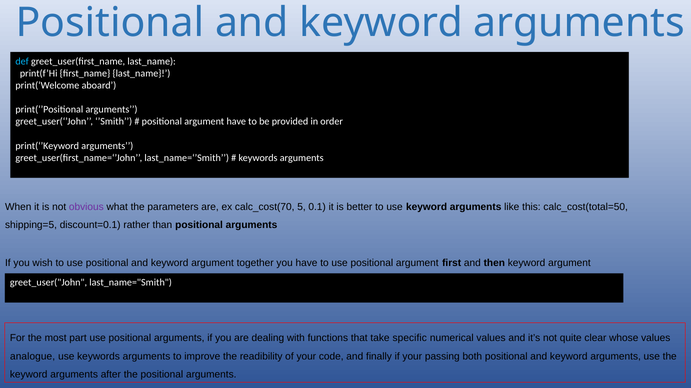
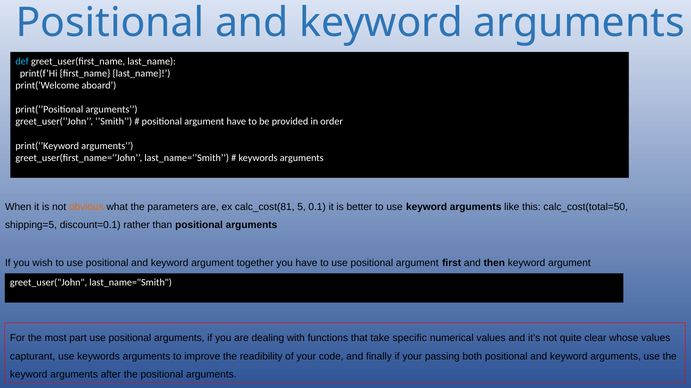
obvious colour: purple -> orange
calc_cost(70: calc_cost(70 -> calc_cost(81
analogue: analogue -> capturant
